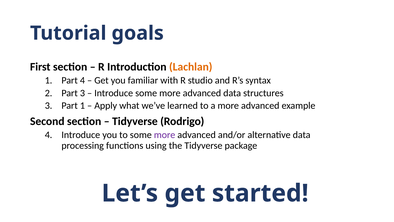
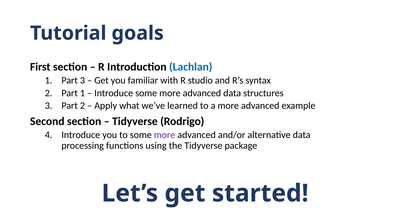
Lachlan colour: orange -> blue
Part 4: 4 -> 3
Part 3: 3 -> 1
Part 1: 1 -> 2
